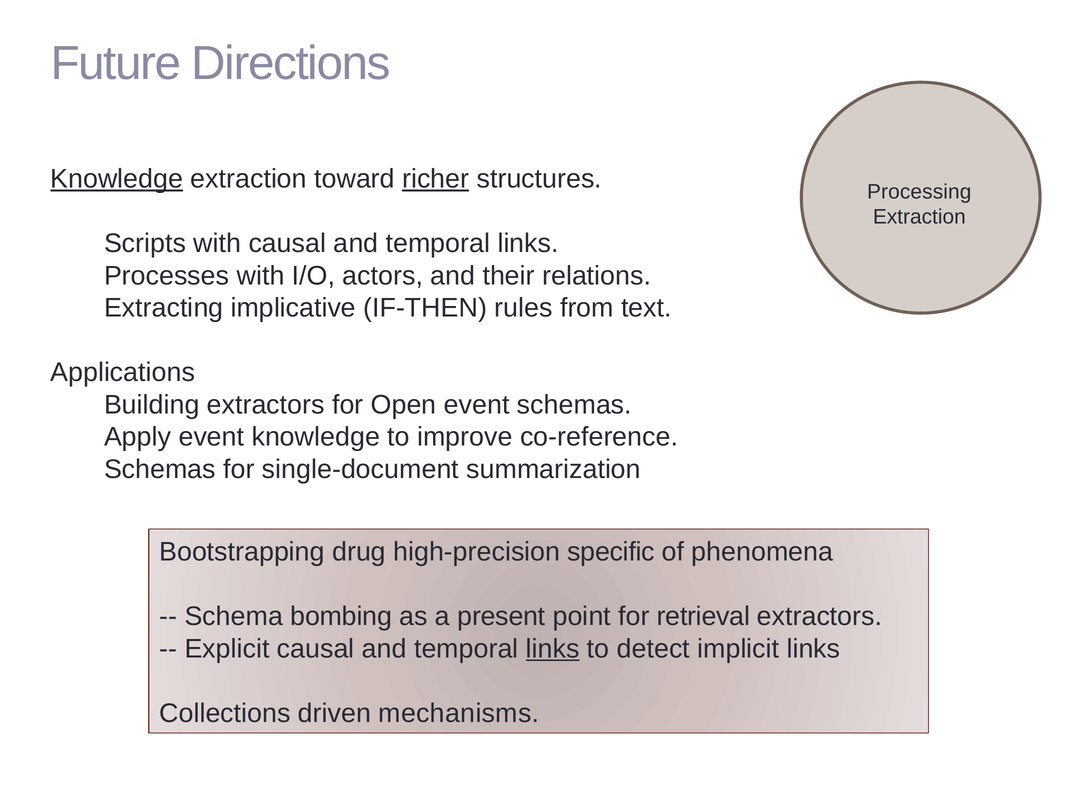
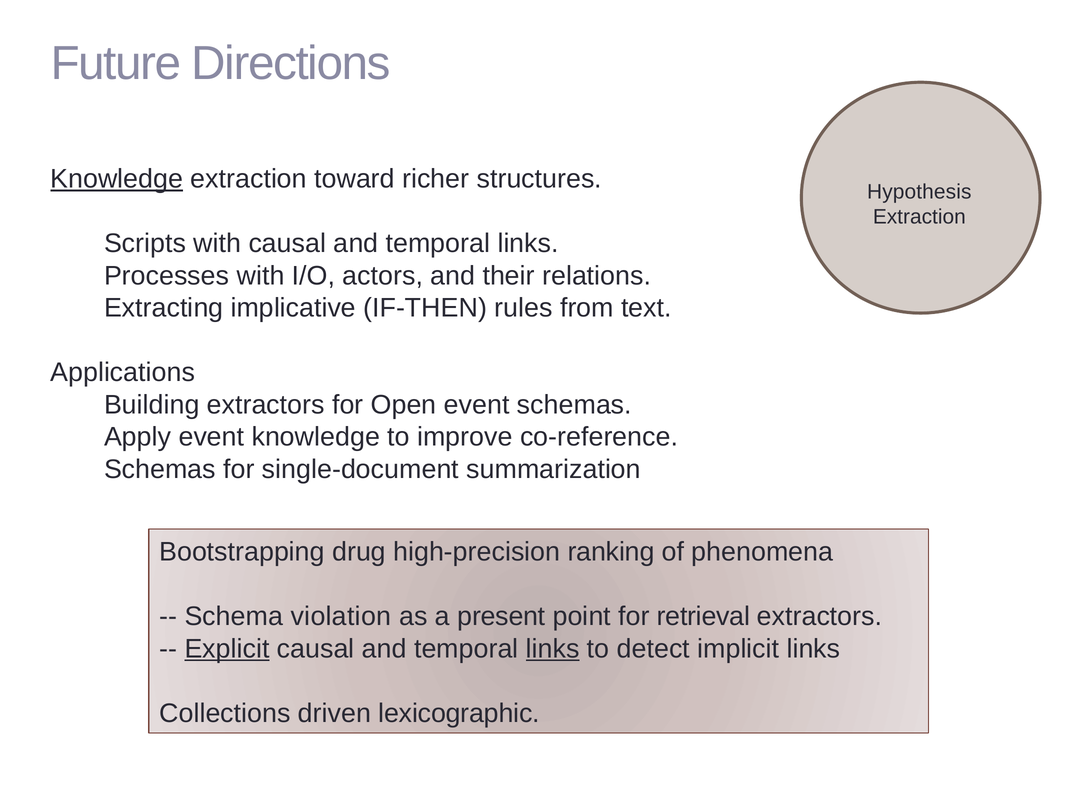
richer underline: present -> none
Processing: Processing -> Hypothesis
specific: specific -> ranking
bombing: bombing -> violation
Explicit underline: none -> present
mechanisms: mechanisms -> lexicographic
